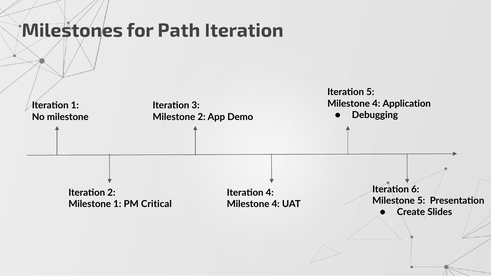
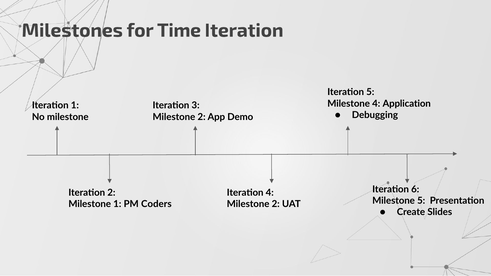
Path: Path -> Time
Critical: Critical -> Coders
4 at (276, 204): 4 -> 2
